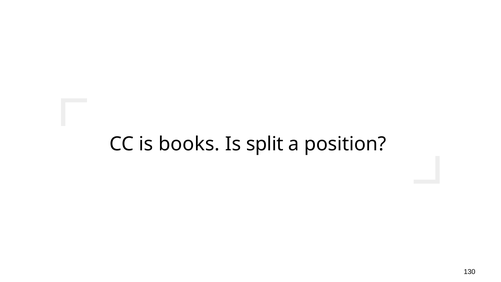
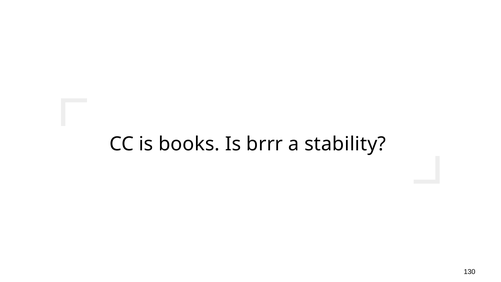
split: split -> brrr
position: position -> stability
